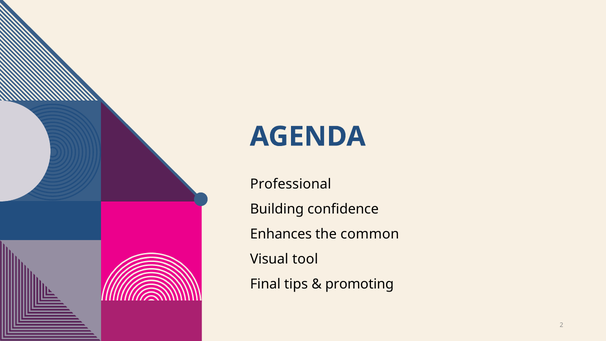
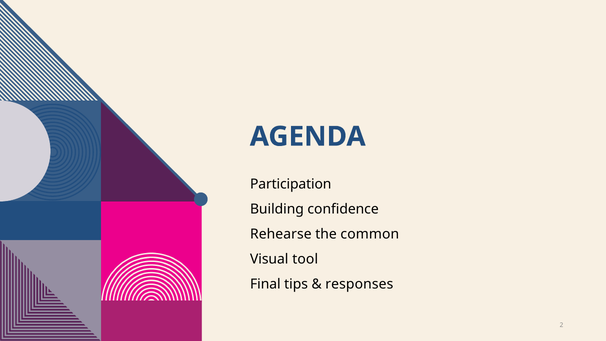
Professional: Professional -> Participation
Enhances: Enhances -> Rehearse
promoting: promoting -> responses
